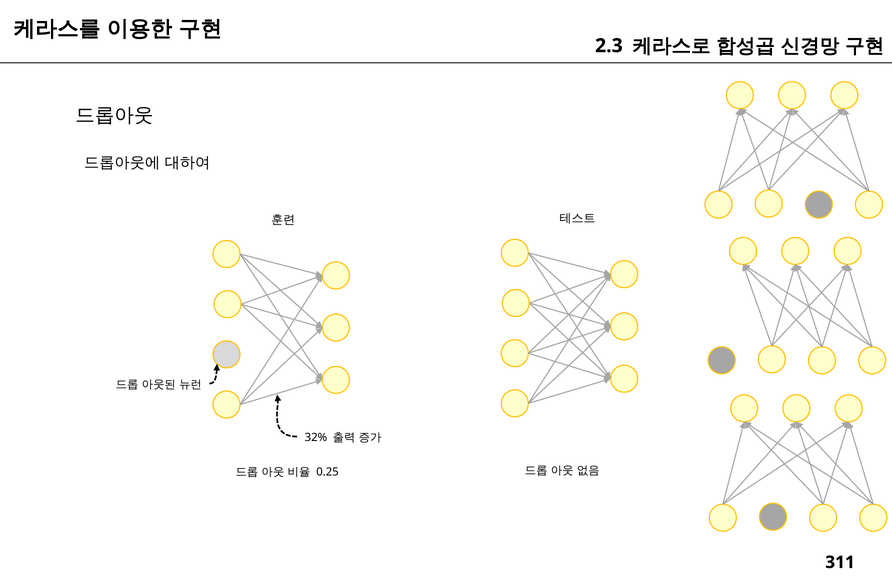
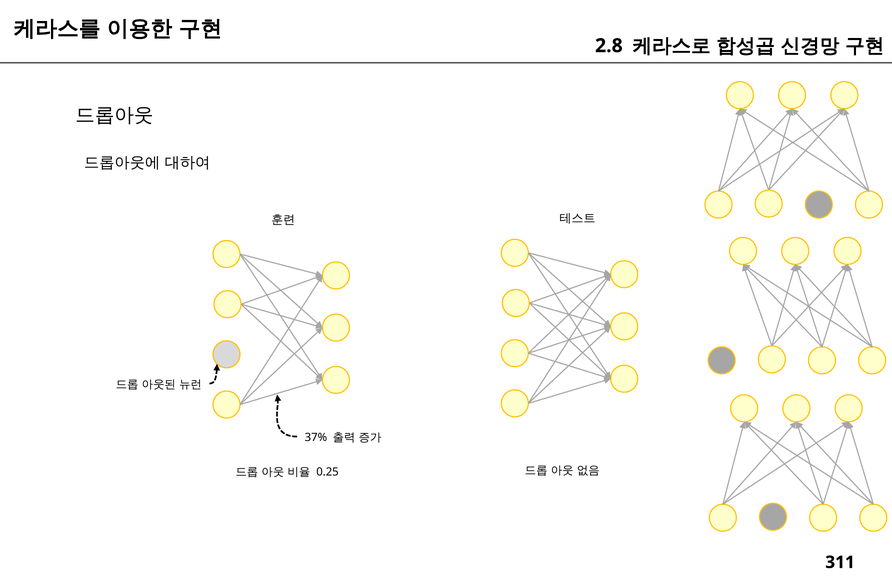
2.3: 2.3 -> 2.8
32%: 32% -> 37%
